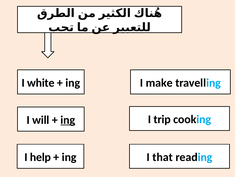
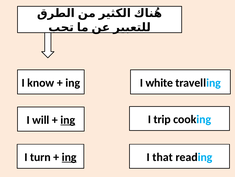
white: white -> know
make: make -> white
help: help -> turn
ing at (69, 156) underline: none -> present
